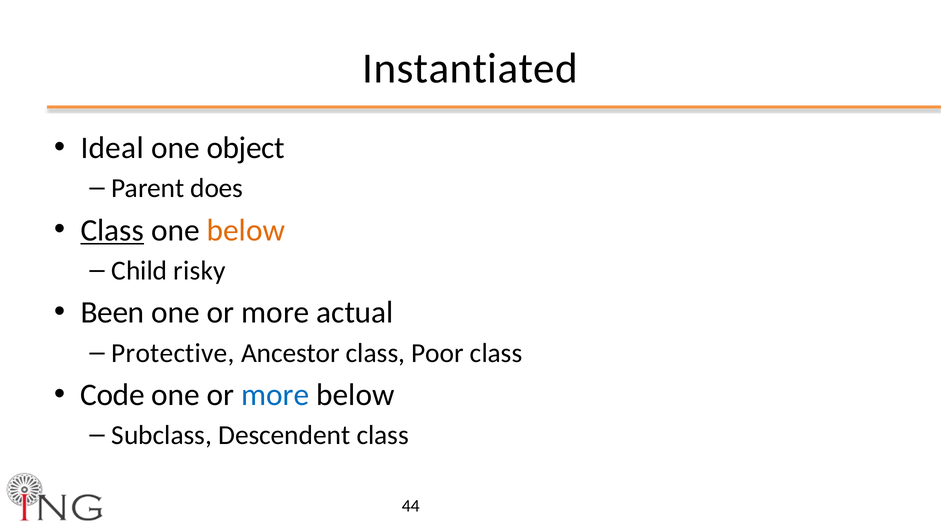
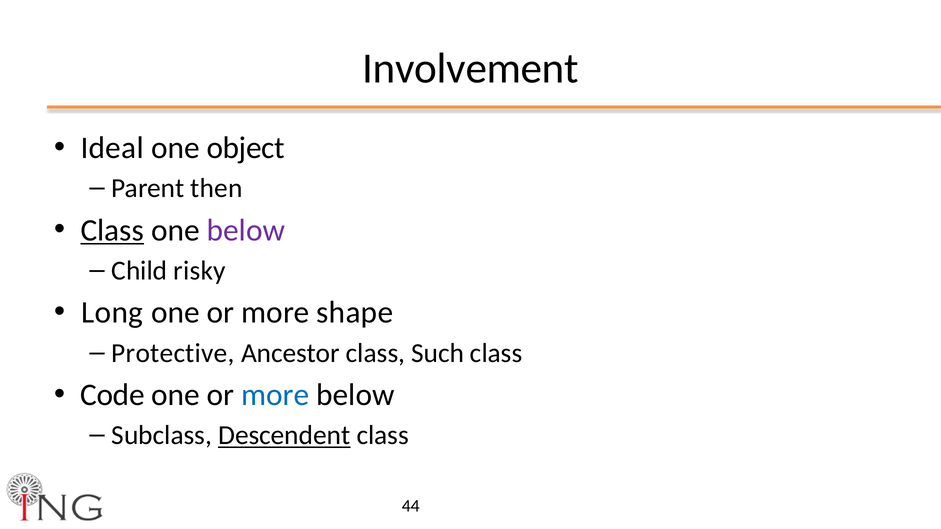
Instantiated: Instantiated -> Involvement
does: does -> then
below at (246, 230) colour: orange -> purple
Been: Been -> Long
actual: actual -> shape
Poor: Poor -> Such
Descendent underline: none -> present
